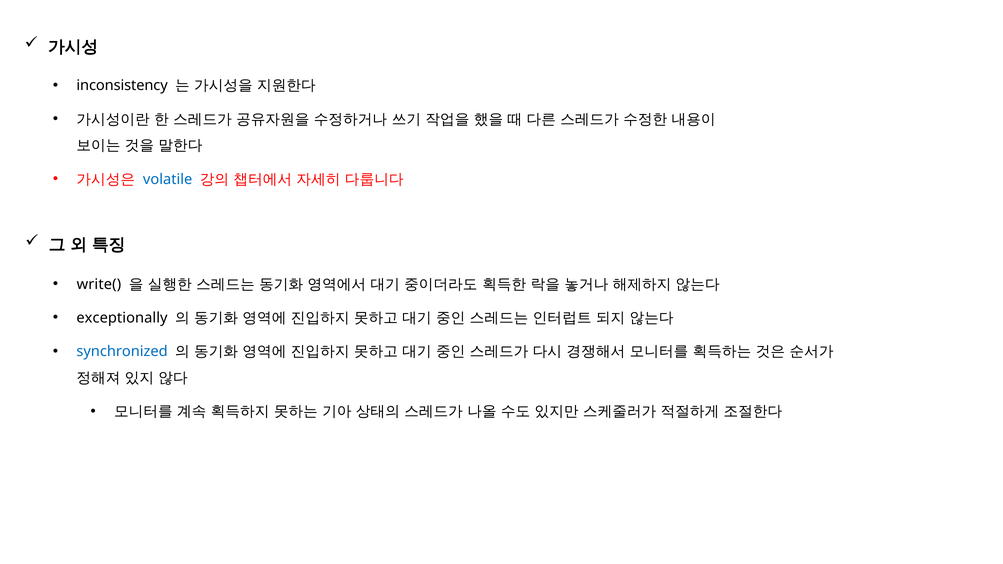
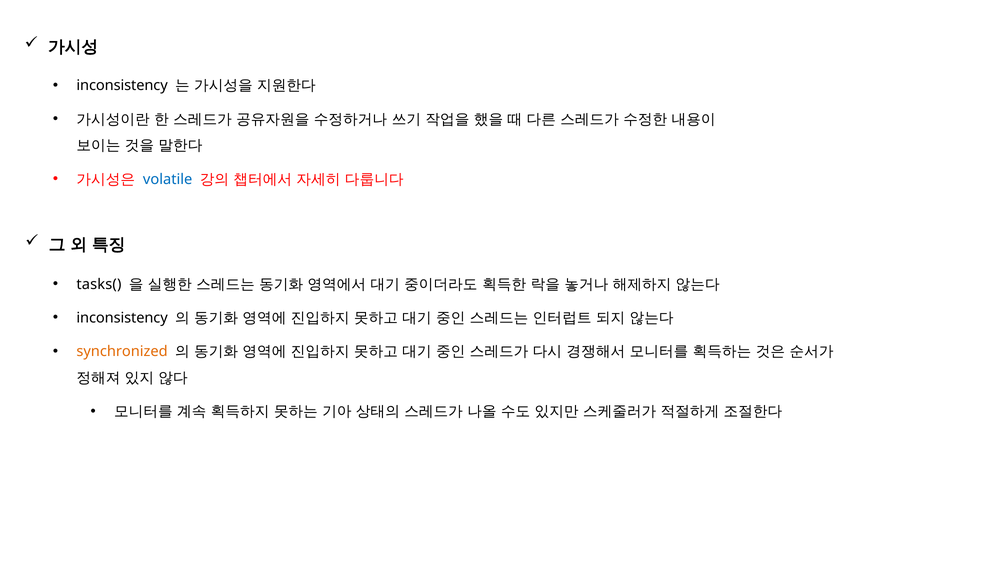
write(: write( -> tasks(
exceptionally at (122, 318): exceptionally -> inconsistency
synchronized colour: blue -> orange
